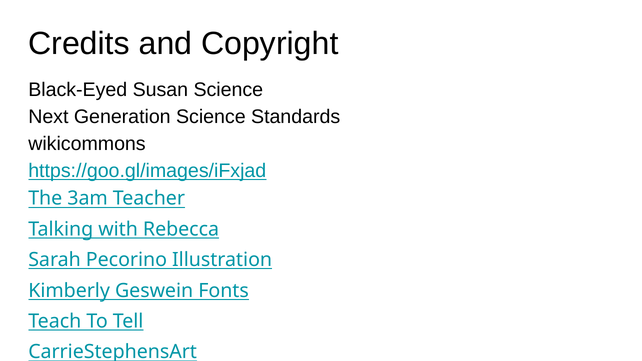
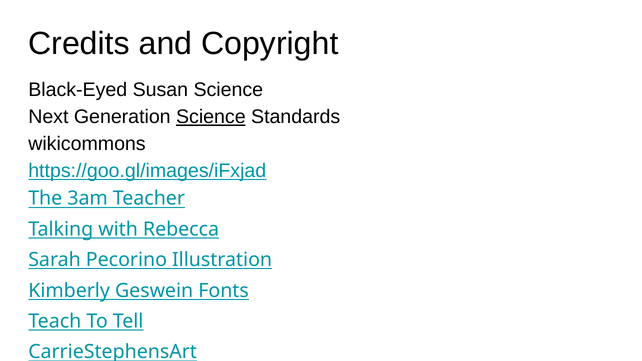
Science at (211, 117) underline: none -> present
